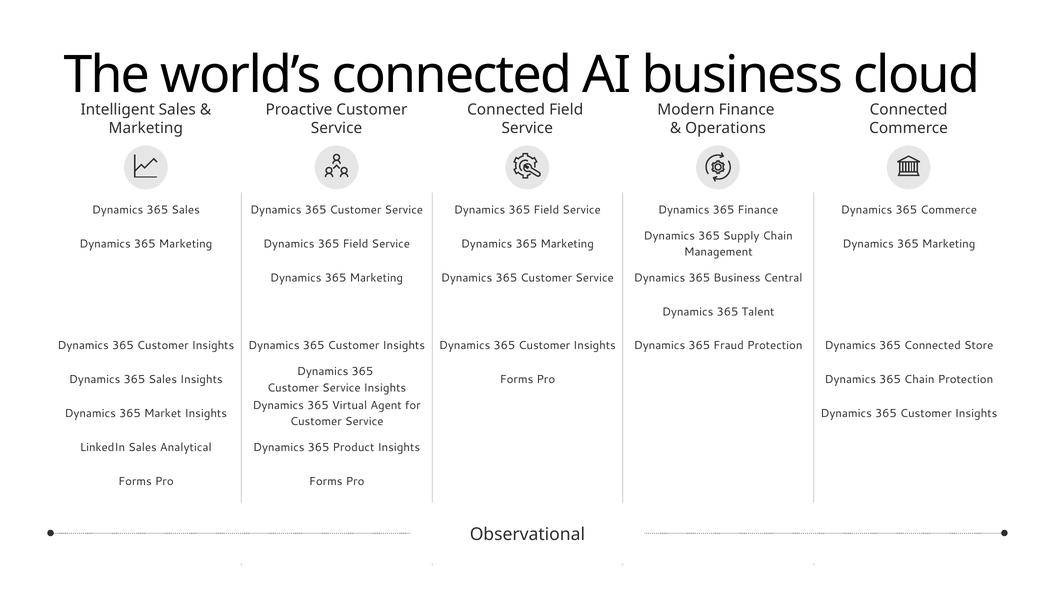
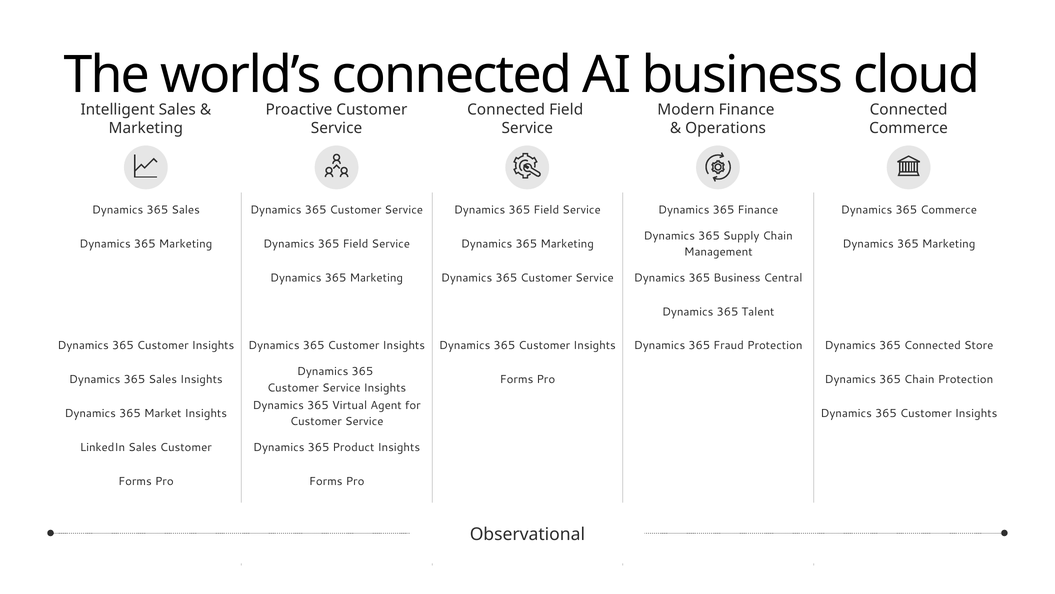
Sales Analytical: Analytical -> Customer
